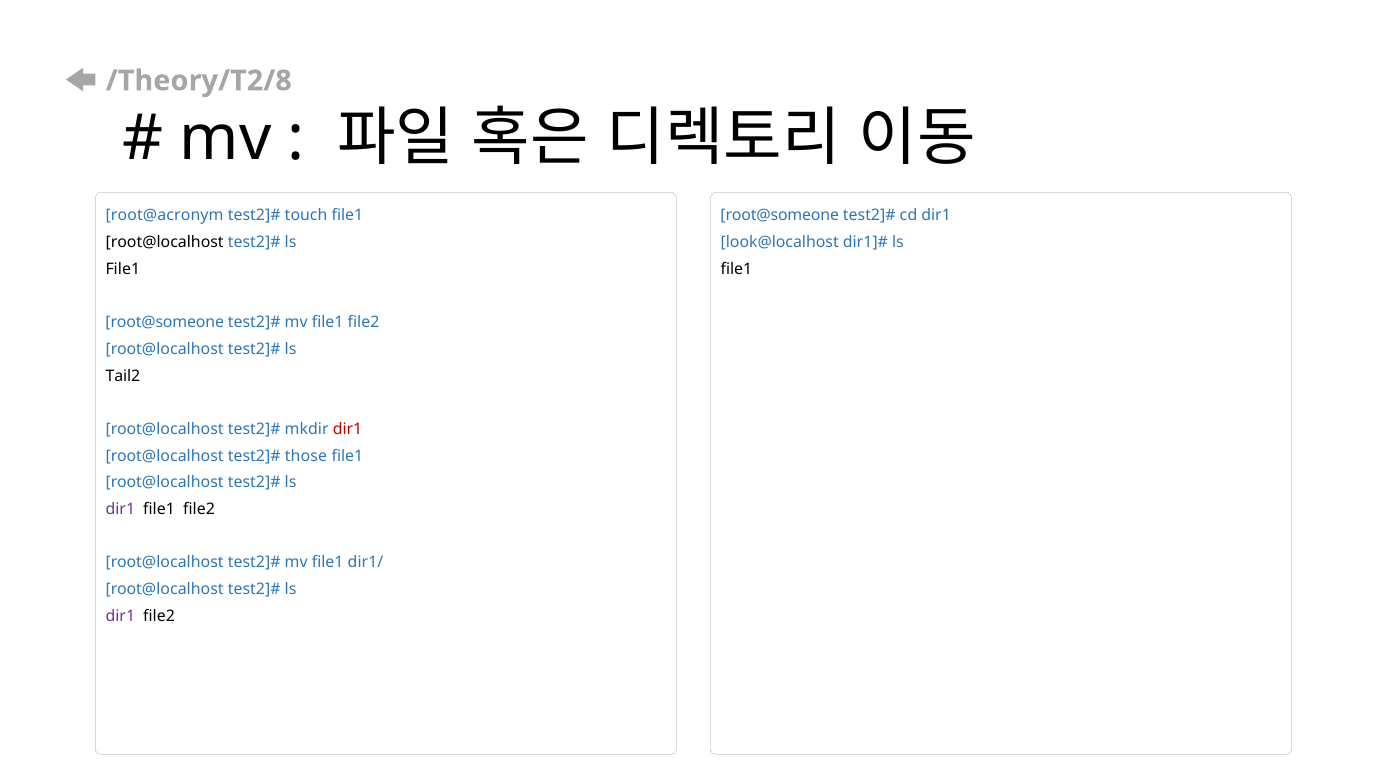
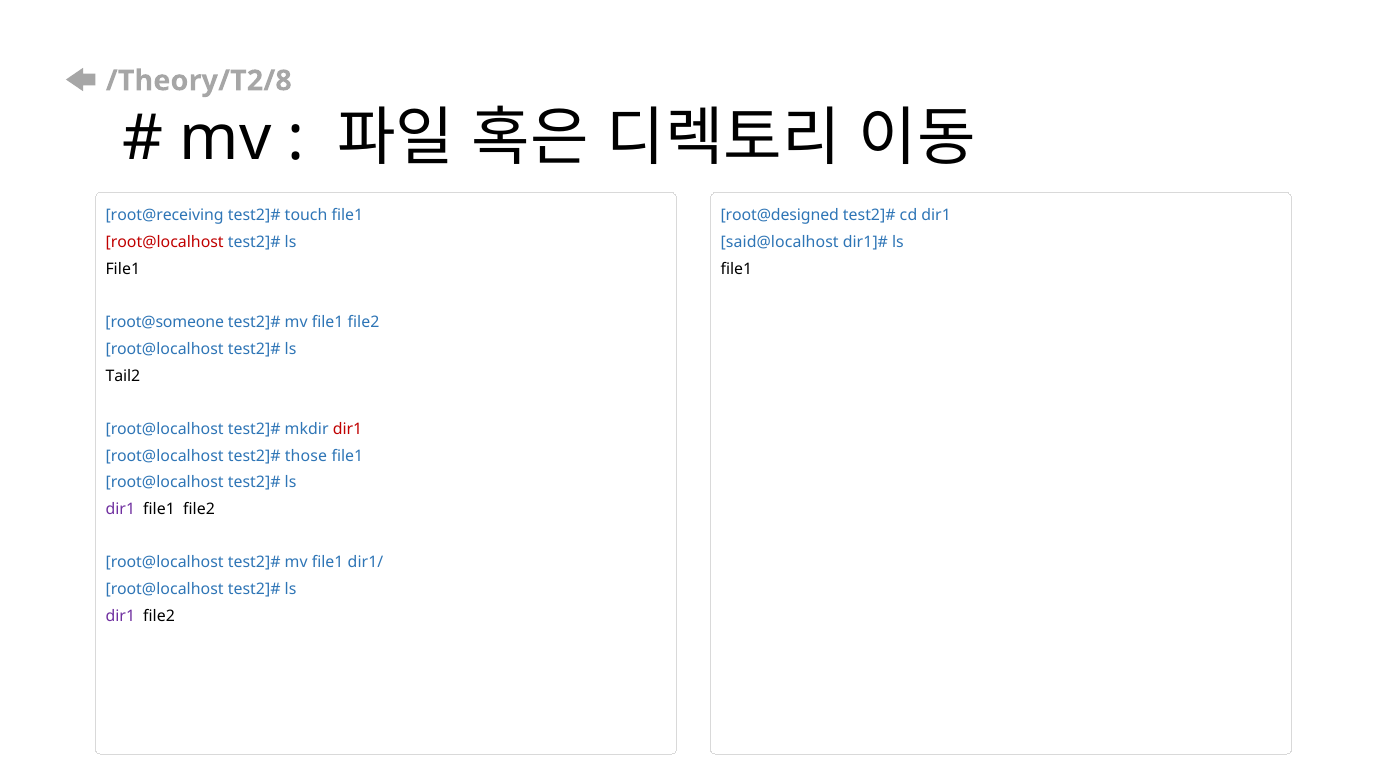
root@acronym: root@acronym -> root@receiving
root@someone at (780, 216): root@someone -> root@designed
root@localhost at (165, 242) colour: black -> red
look@localhost: look@localhost -> said@localhost
